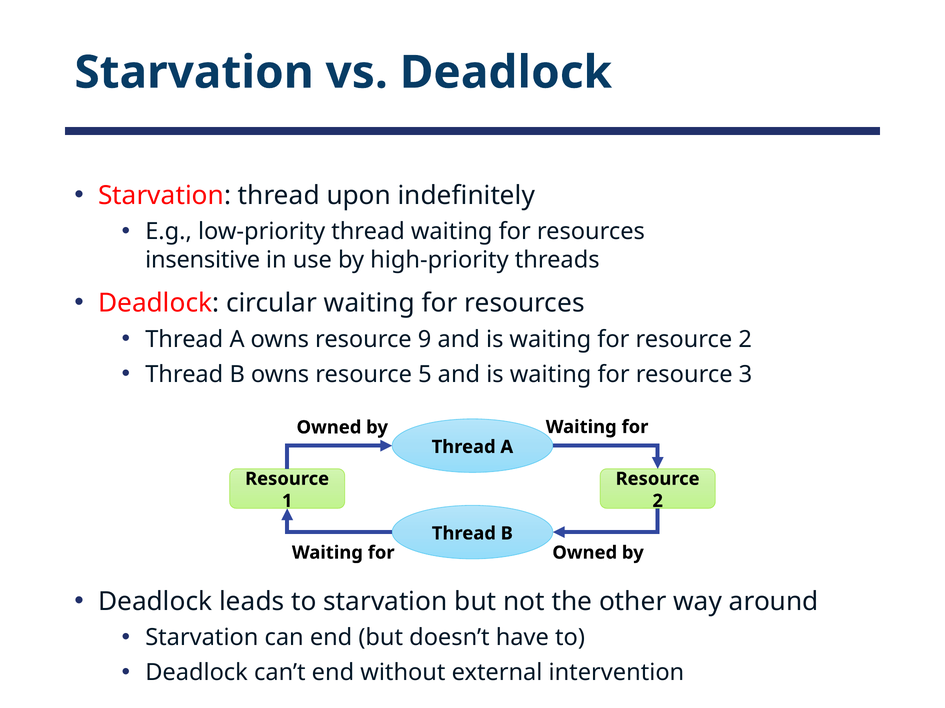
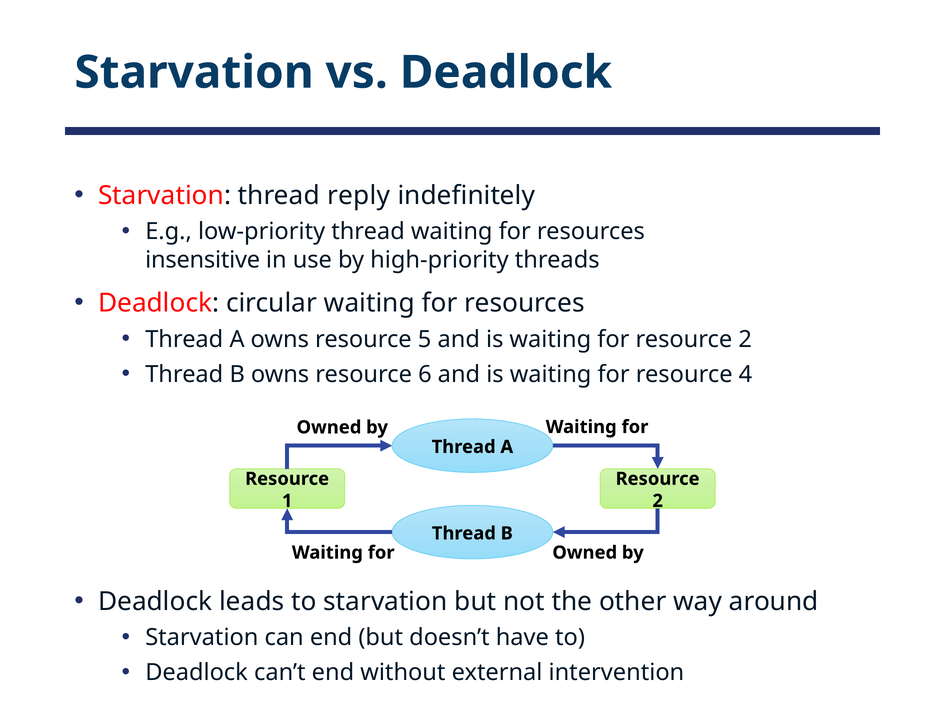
upon: upon -> reply
9: 9 -> 5
5: 5 -> 6
3: 3 -> 4
